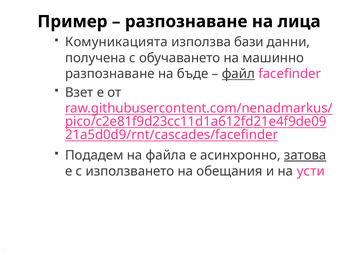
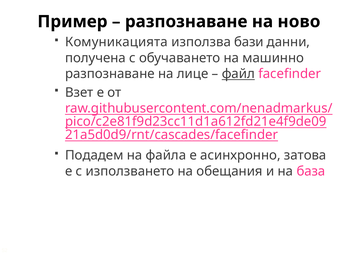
лица: лица -> ново
бъде: бъде -> лице
затова underline: present -> none
усти: усти -> база
